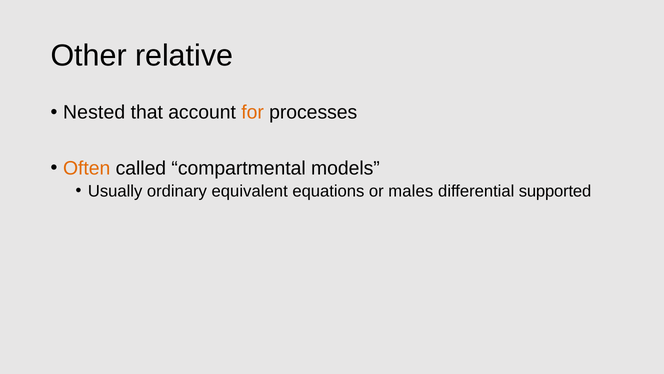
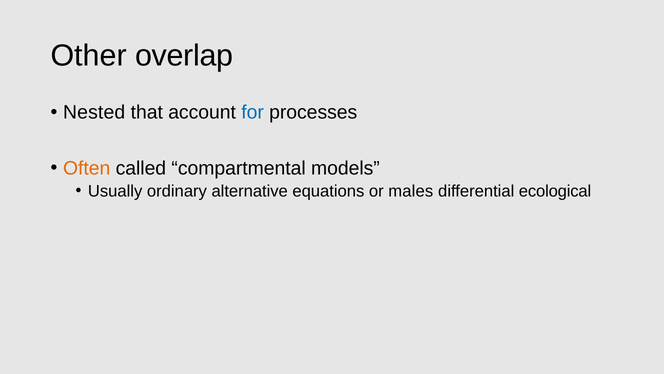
relative: relative -> overlap
for colour: orange -> blue
equivalent: equivalent -> alternative
supported: supported -> ecological
